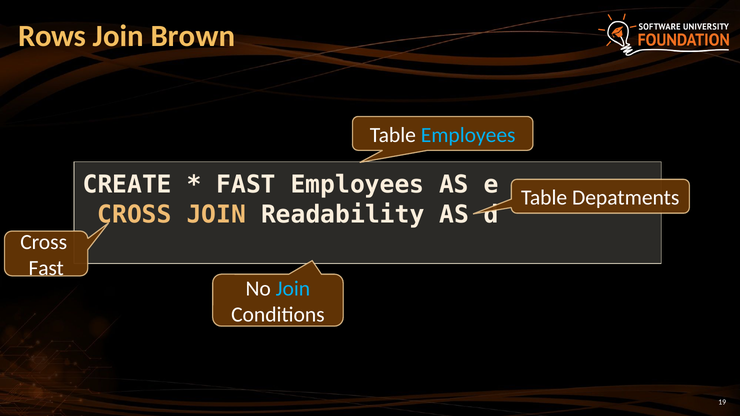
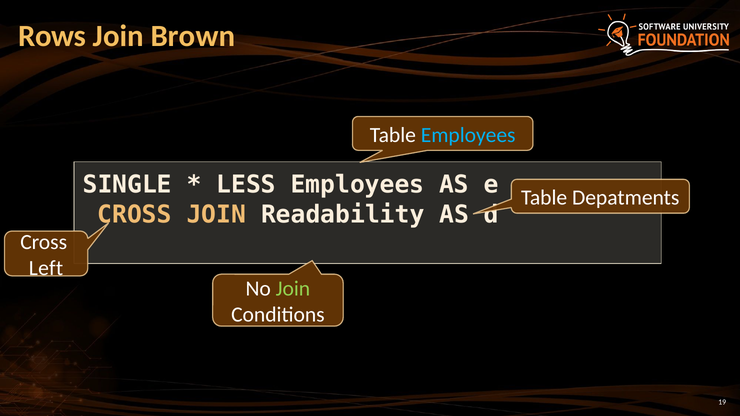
CREATE: CREATE -> SINGLE
FAST at (246, 185): FAST -> LESS
Fast at (46, 268): Fast -> Left
Join at (293, 289) colour: light blue -> light green
